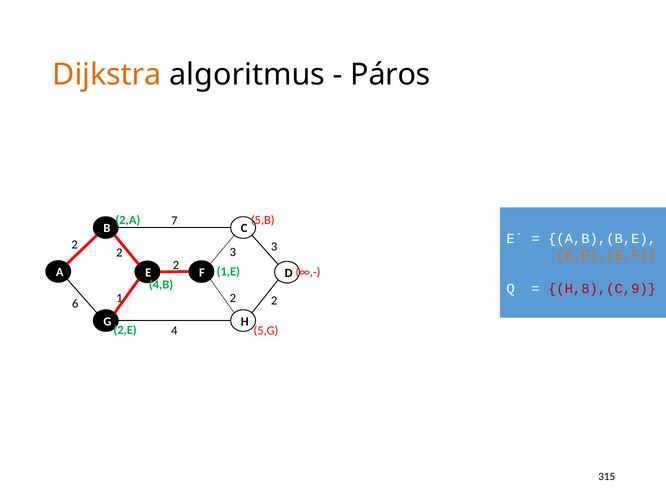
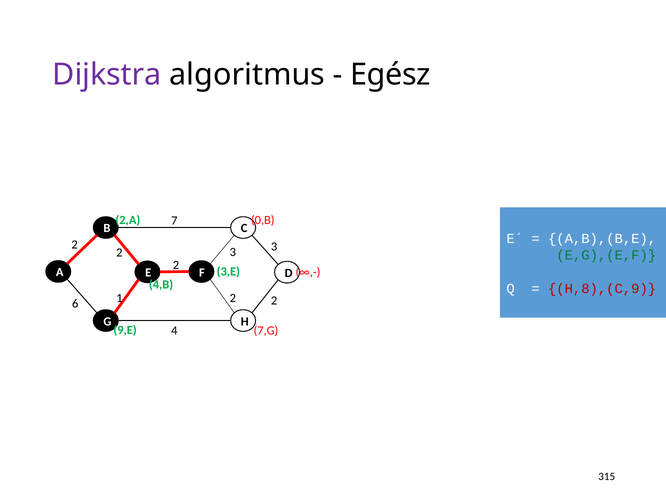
Dijkstra colour: orange -> purple
Páros: Páros -> Egész
5,B: 5,B -> 0,B
E,G),(E,F colour: orange -> green
1,E: 1,E -> 3,E
2,E: 2,E -> 9,E
5,G: 5,G -> 7,G
